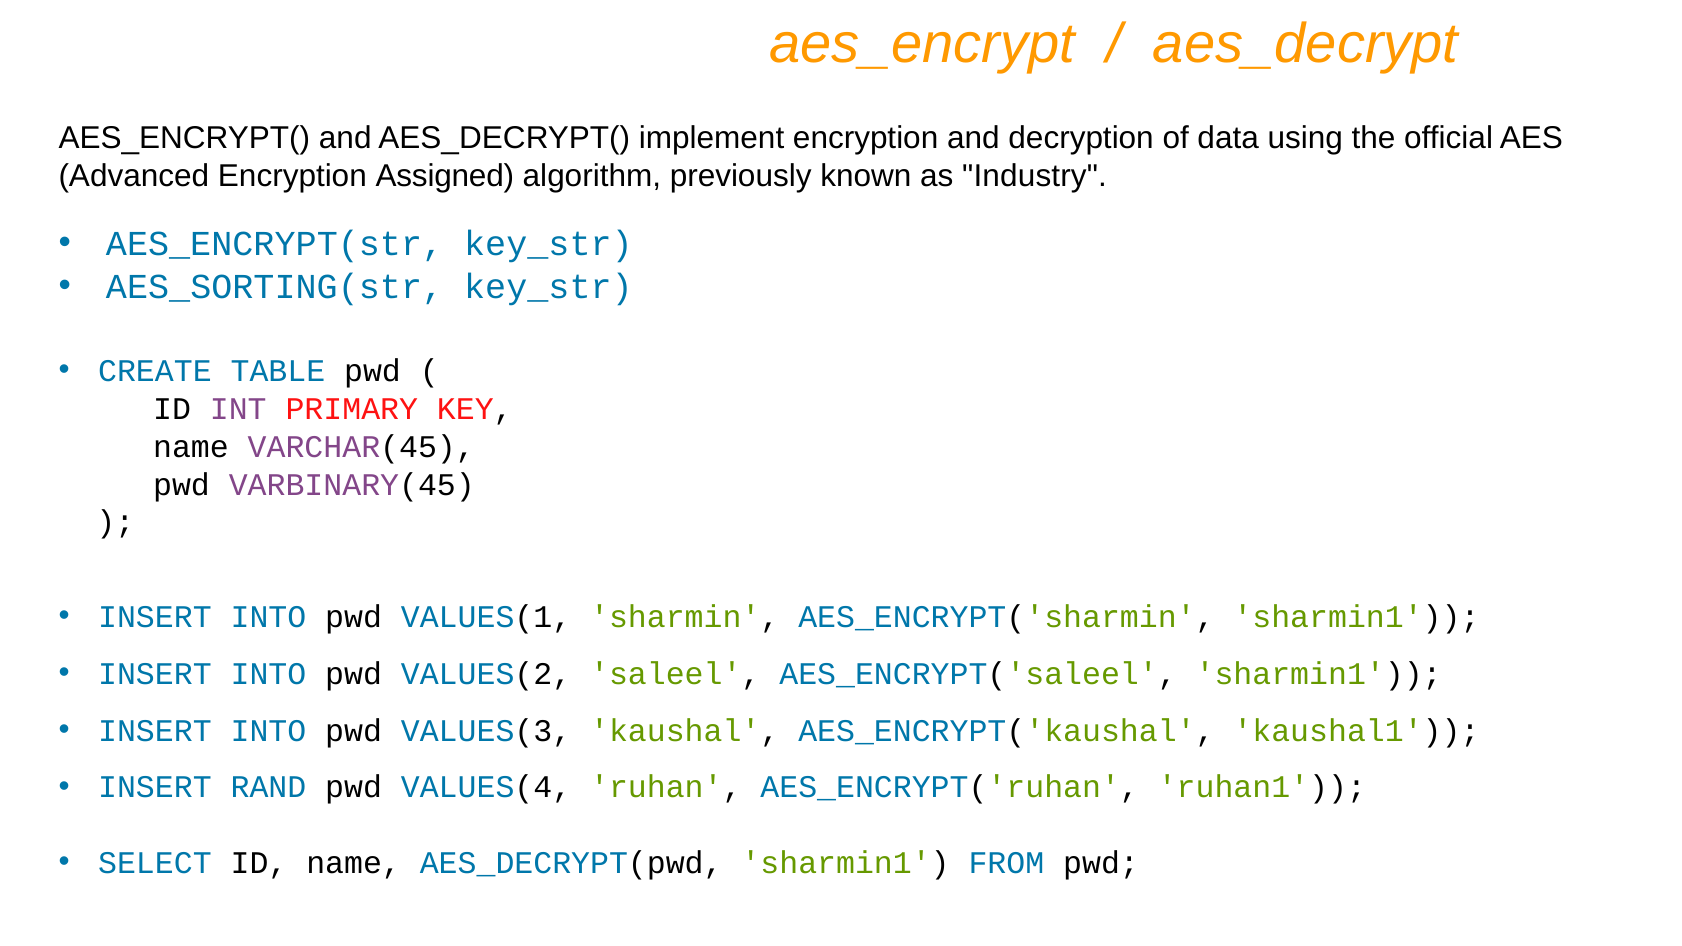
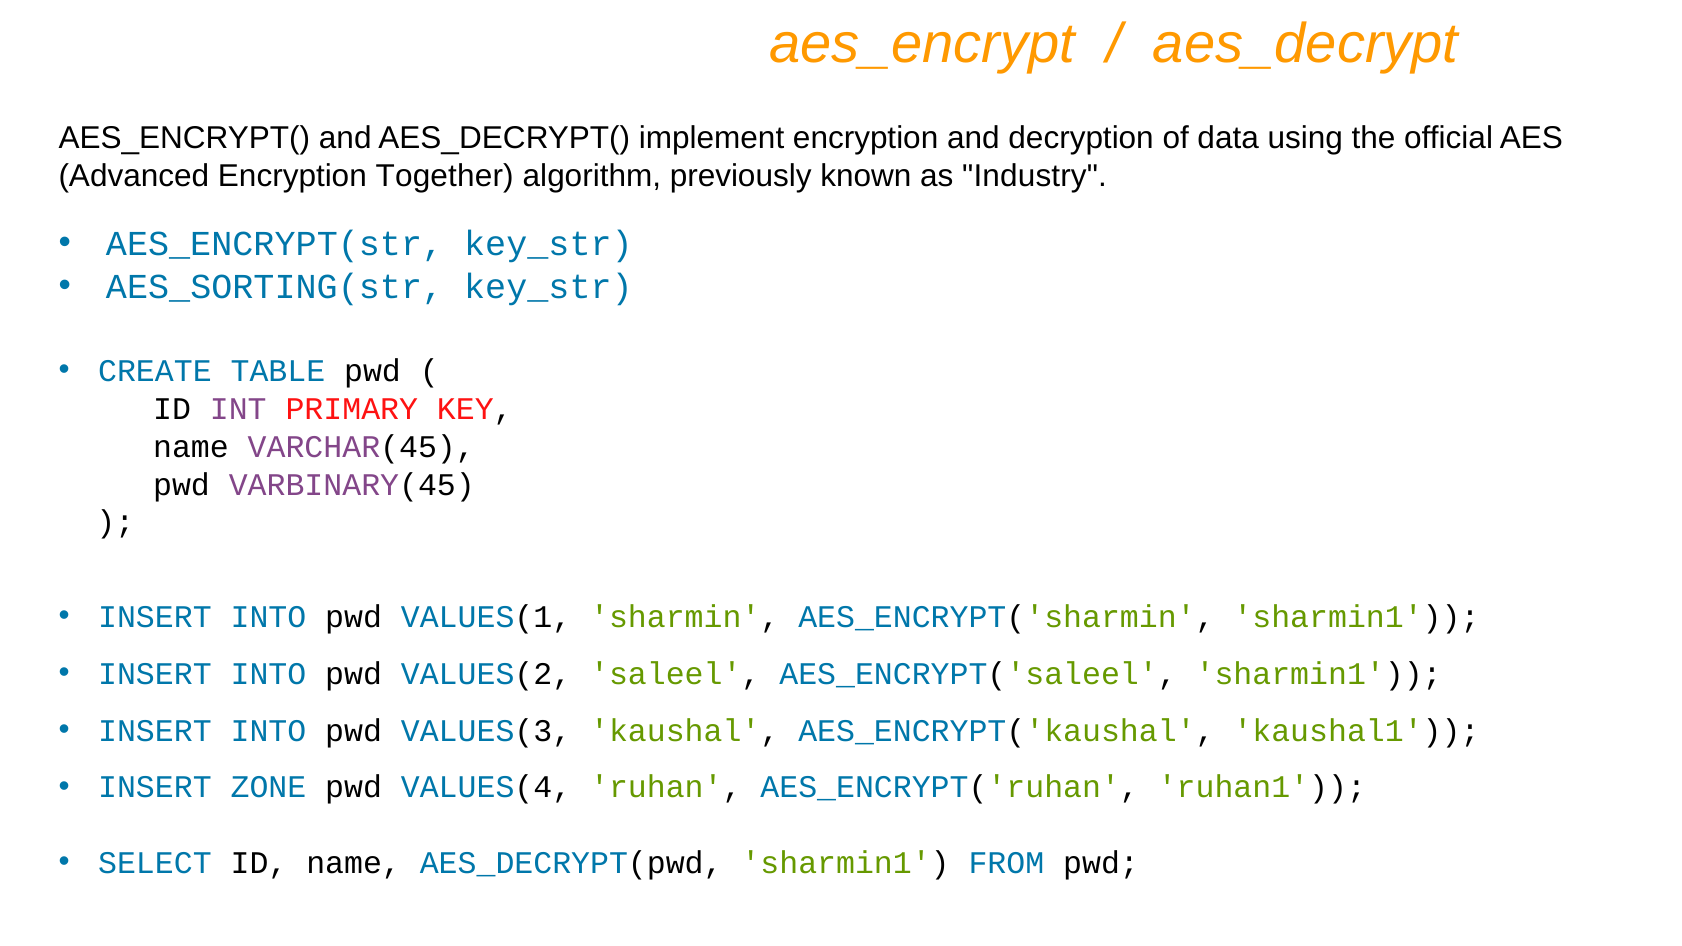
Assigned: Assigned -> Together
RAND: RAND -> ZONE
